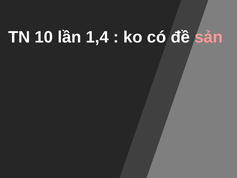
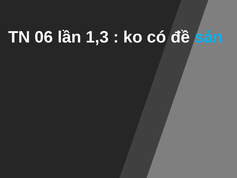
10: 10 -> 06
1,4: 1,4 -> 1,3
sản colour: pink -> light blue
